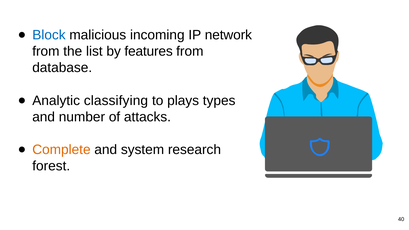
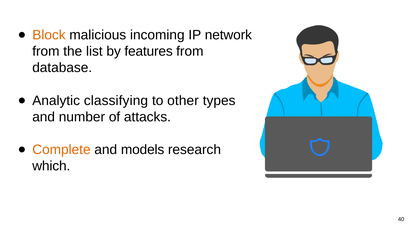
Block colour: blue -> orange
plays: plays -> other
system: system -> models
forest: forest -> which
